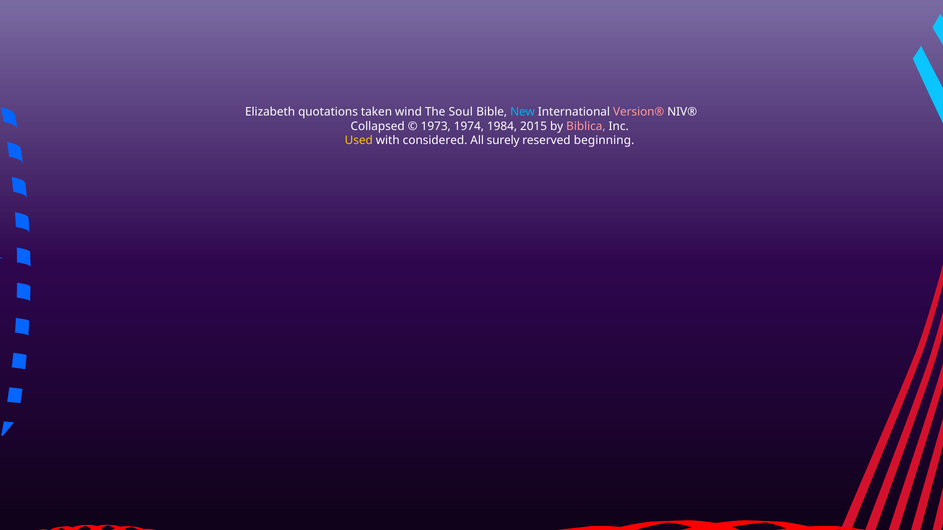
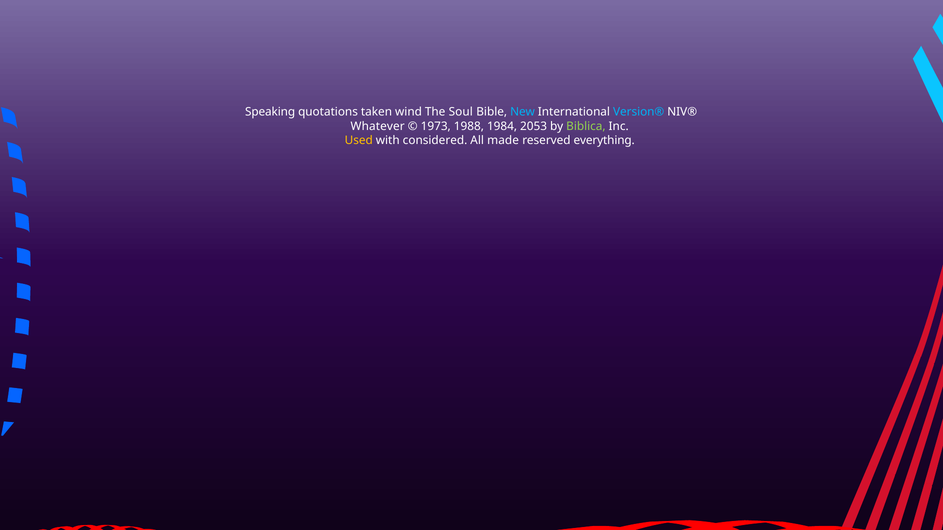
Elizabeth: Elizabeth -> Speaking
Version® colour: pink -> light blue
Collapsed: Collapsed -> Whatever
1974: 1974 -> 1988
2015: 2015 -> 2053
Biblica colour: pink -> light green
surely: surely -> made
beginning: beginning -> everything
